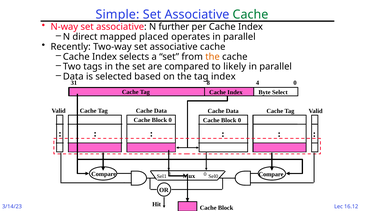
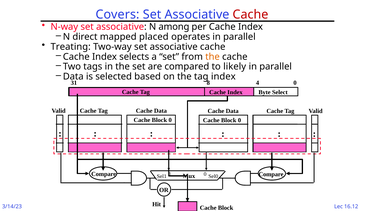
Simple: Simple -> Covers
Cache at (251, 14) colour: green -> red
further: further -> among
Recently: Recently -> Treating
